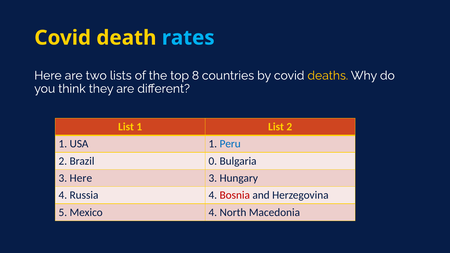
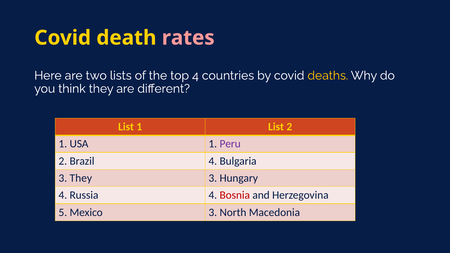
rates colour: light blue -> pink
top 8: 8 -> 4
Peru colour: blue -> purple
Brazil 0: 0 -> 4
3 Here: Here -> They
Mexico 4: 4 -> 3
